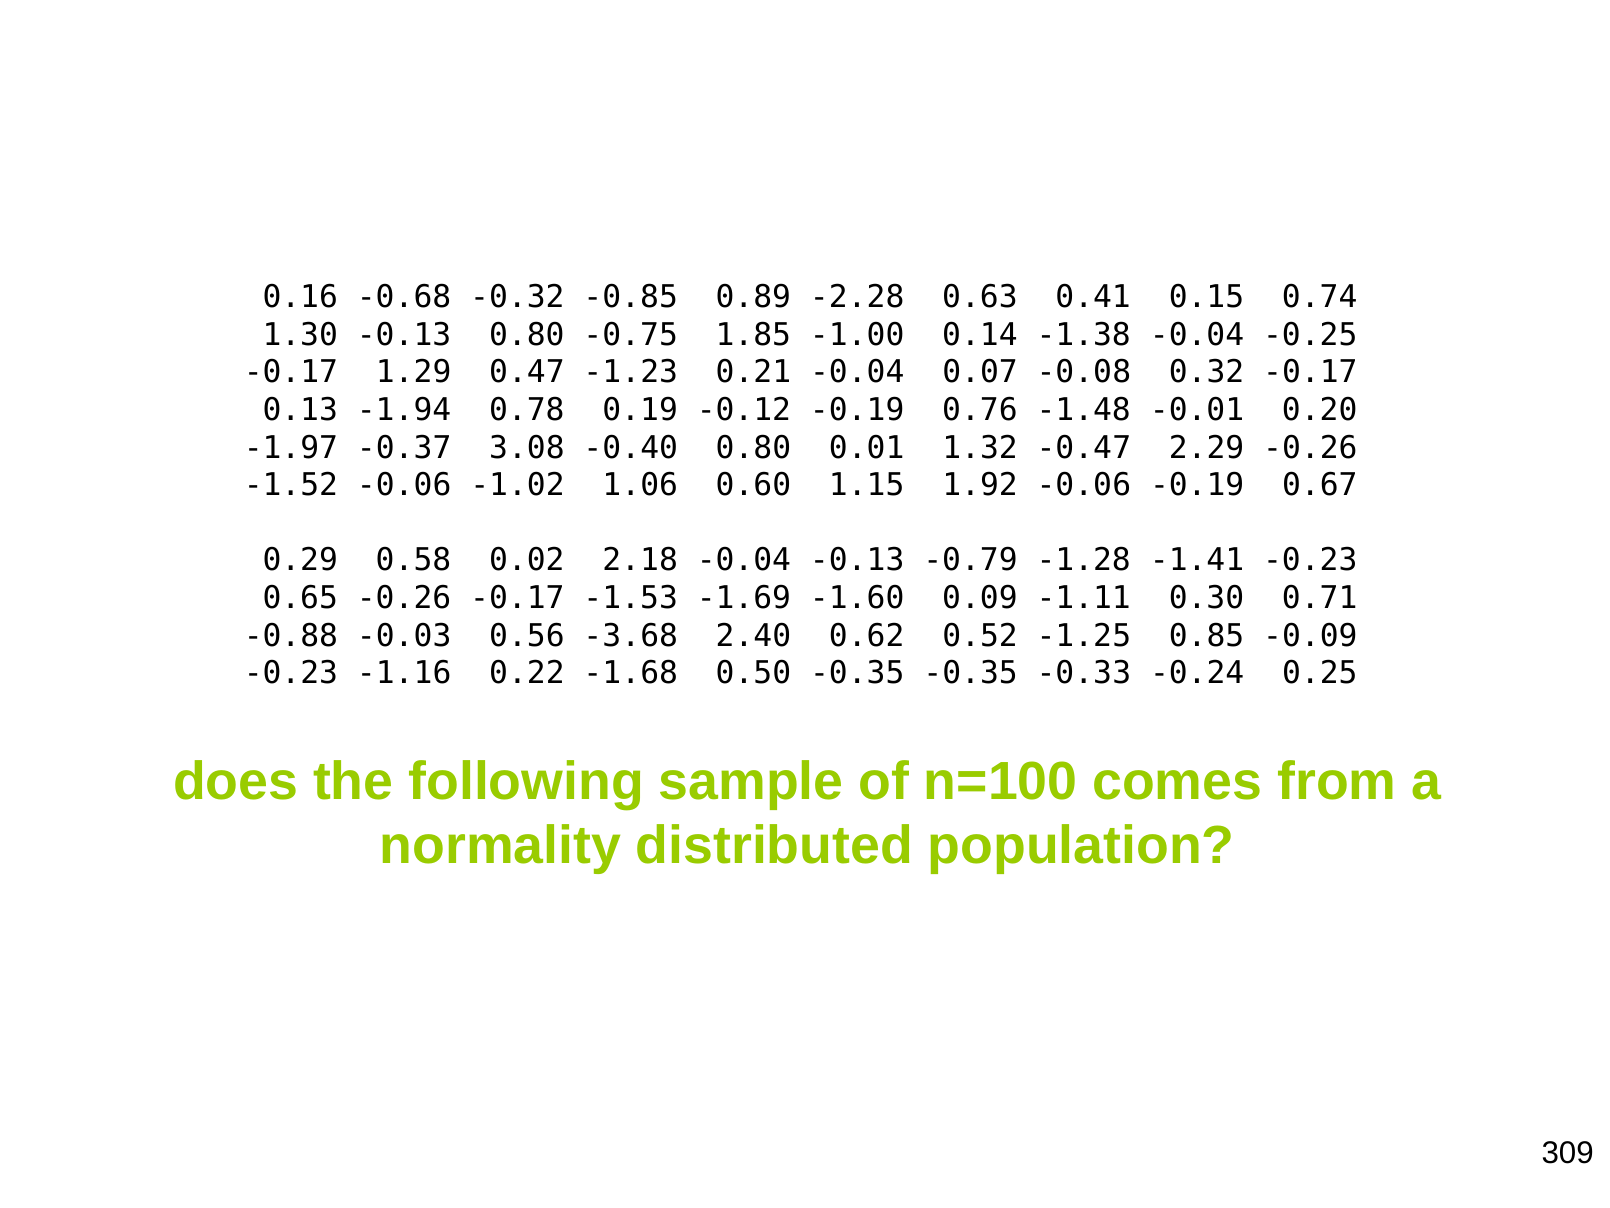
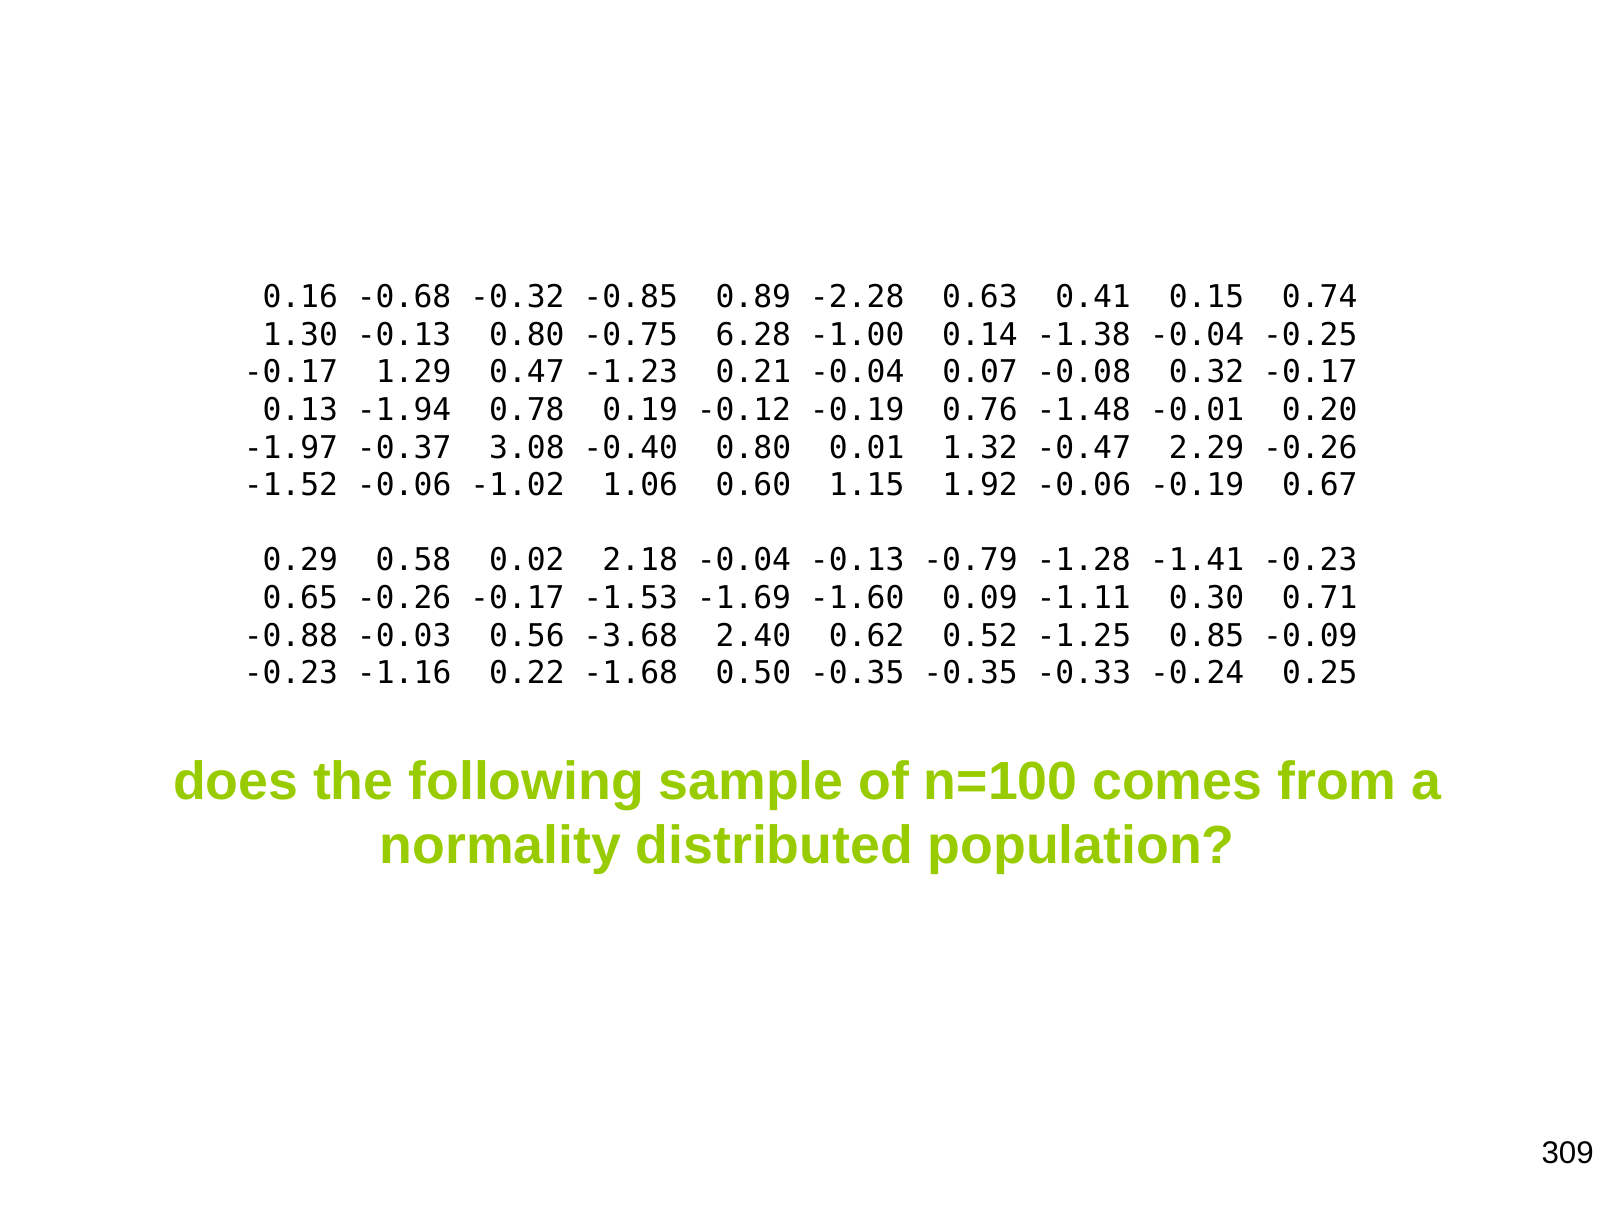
1.85: 1.85 -> 6.28
